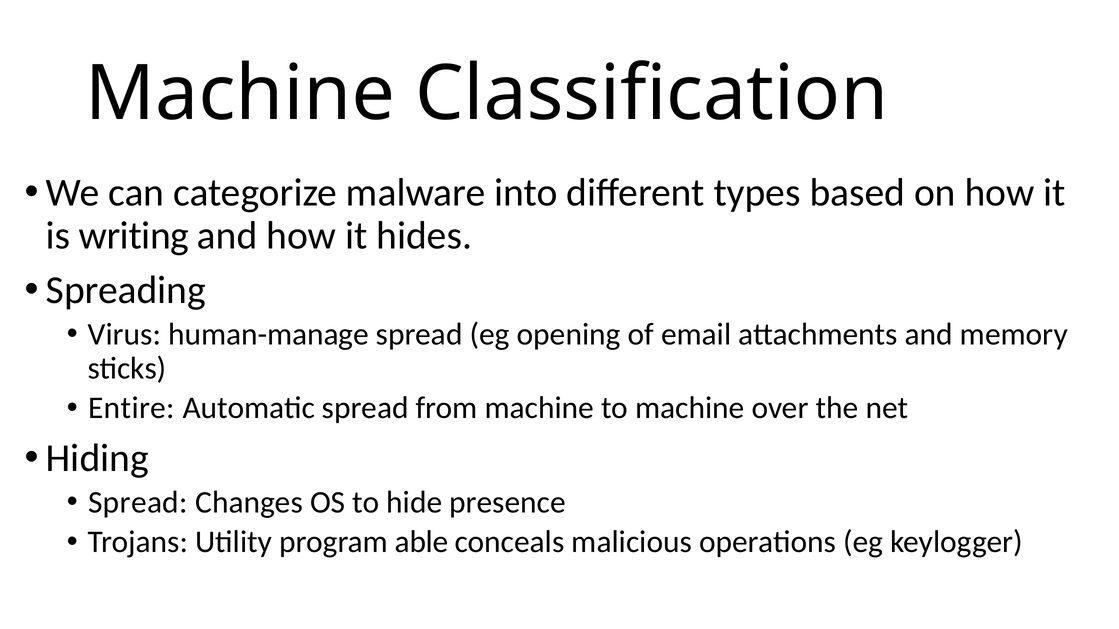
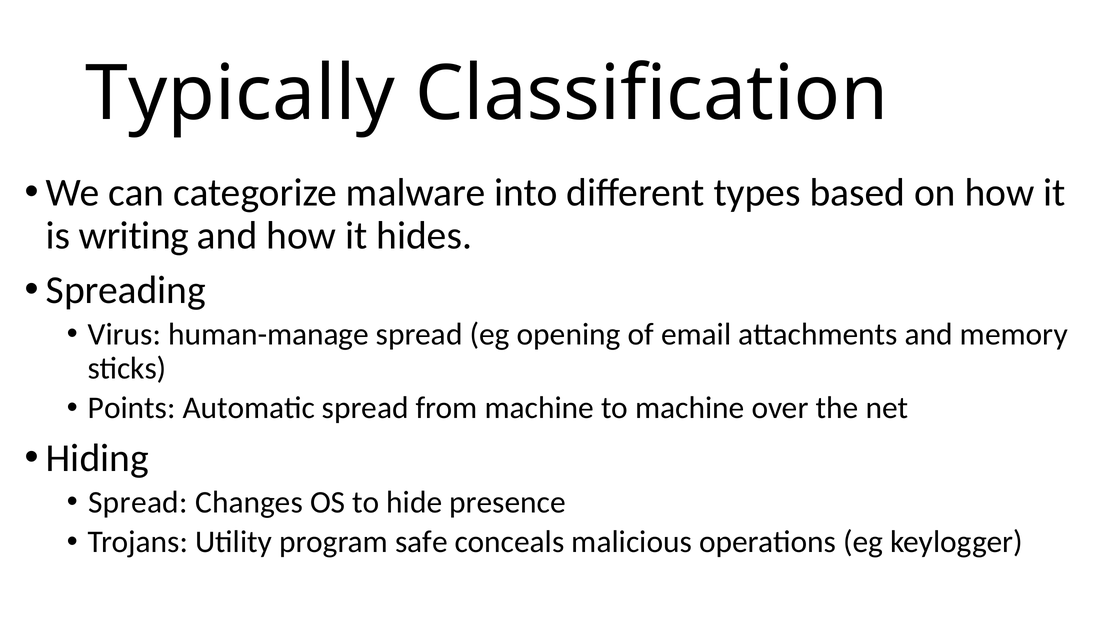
Machine at (240, 94): Machine -> Typically
Entire: Entire -> Points
able: able -> safe
